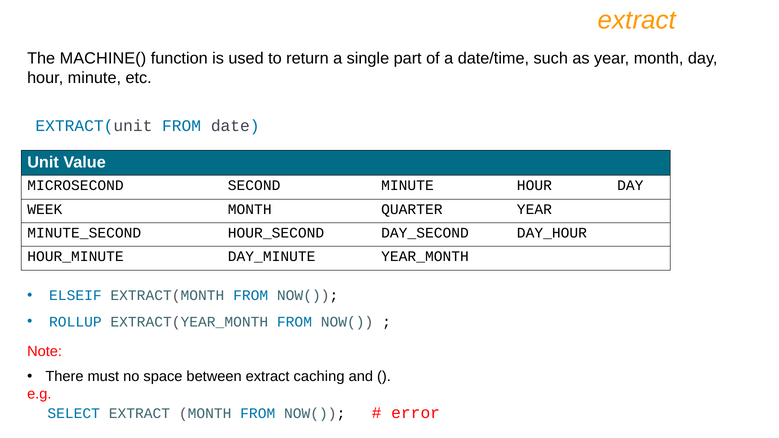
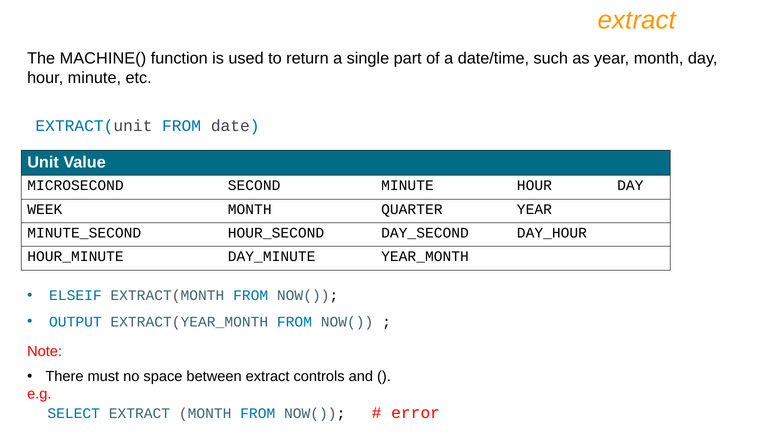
ROLLUP: ROLLUP -> OUTPUT
caching: caching -> controls
